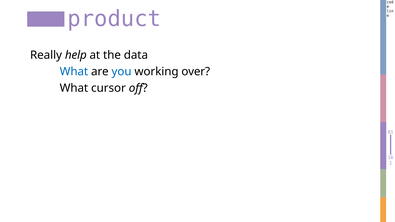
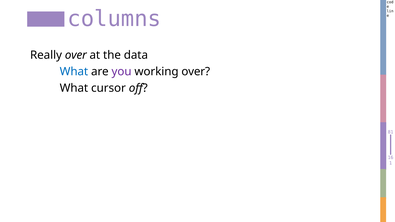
product: product -> columns
Really help: help -> over
you colour: blue -> purple
